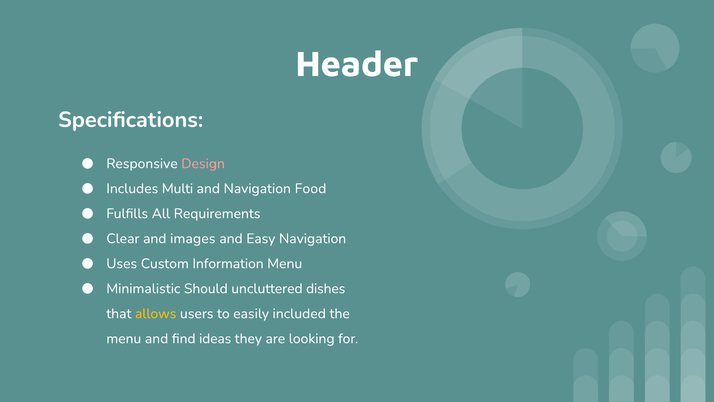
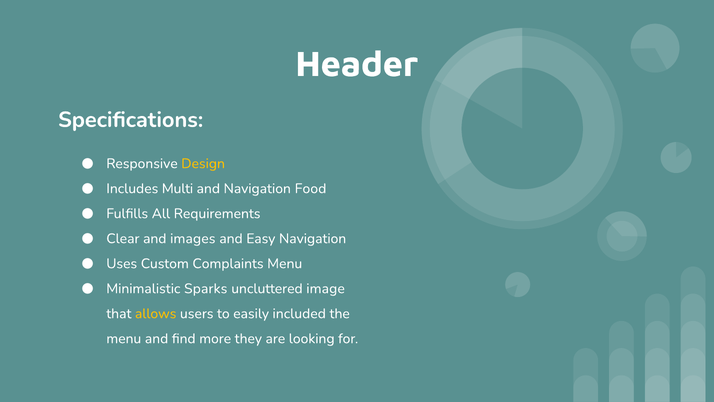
Design colour: pink -> yellow
Information: Information -> Complaints
Should: Should -> Sparks
dishes: dishes -> image
ideas: ideas -> more
